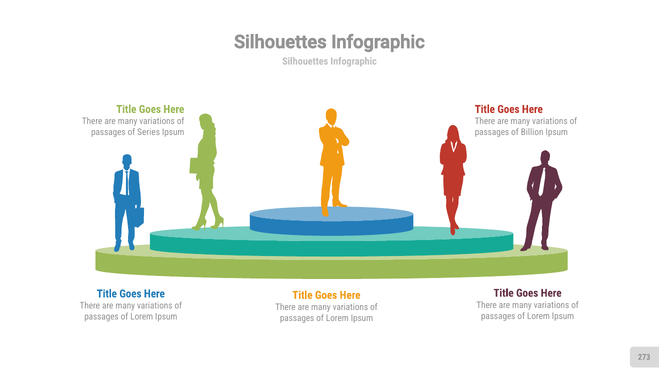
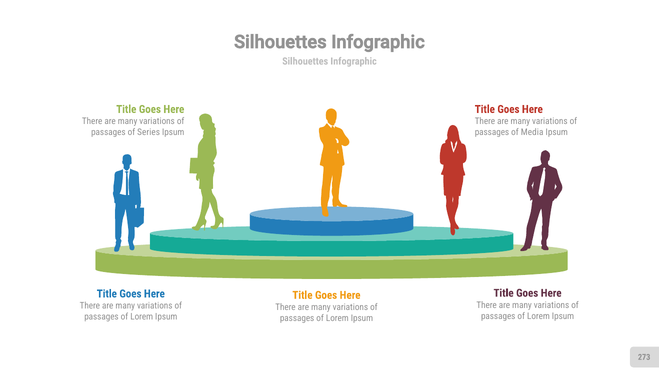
Billion: Billion -> Media
